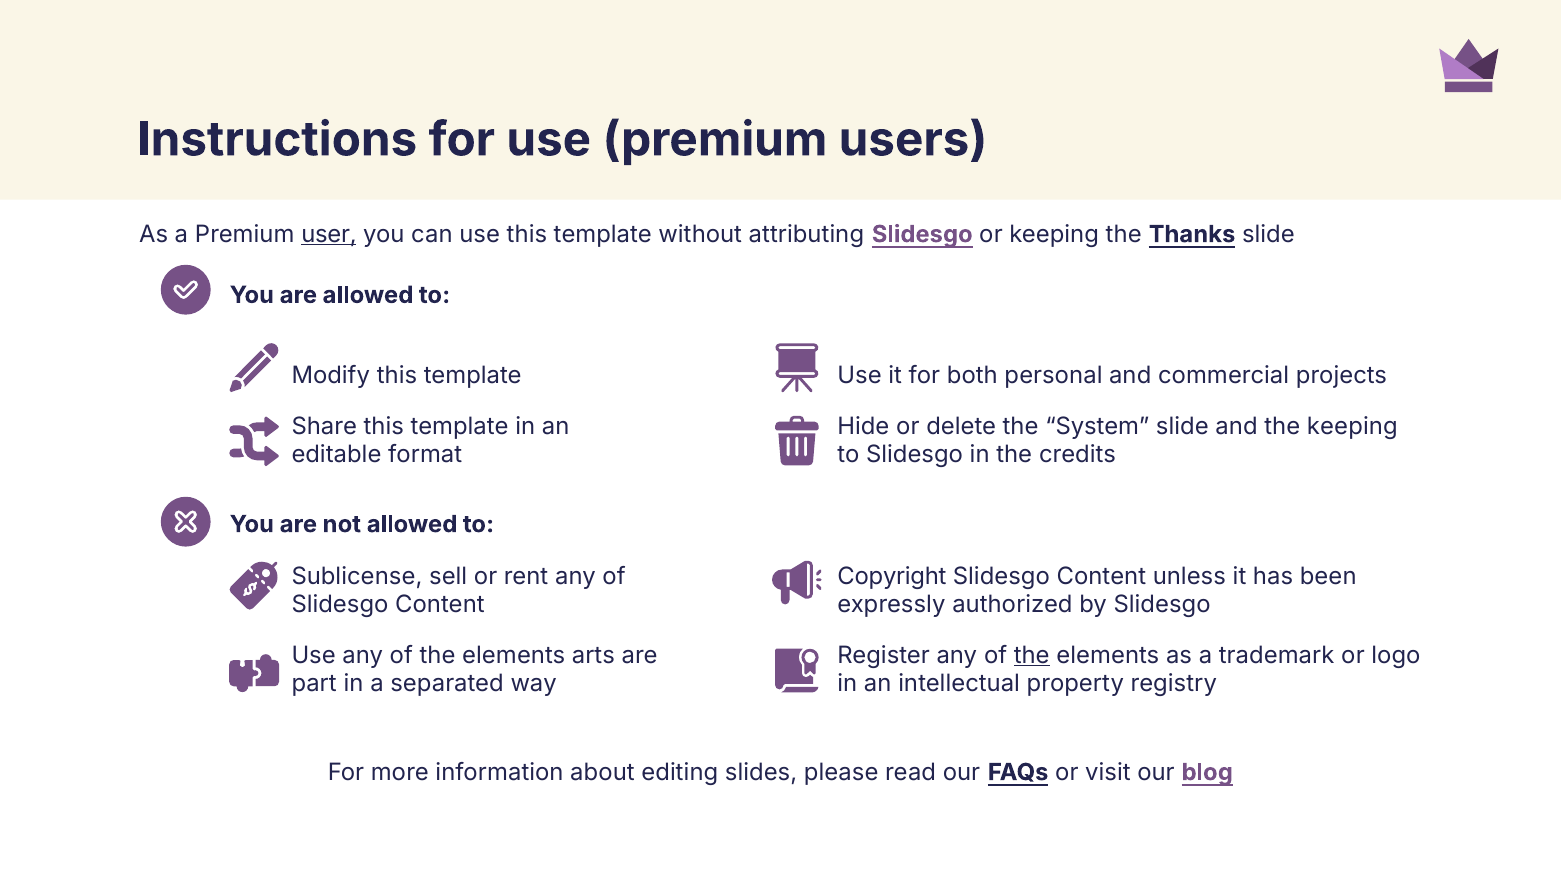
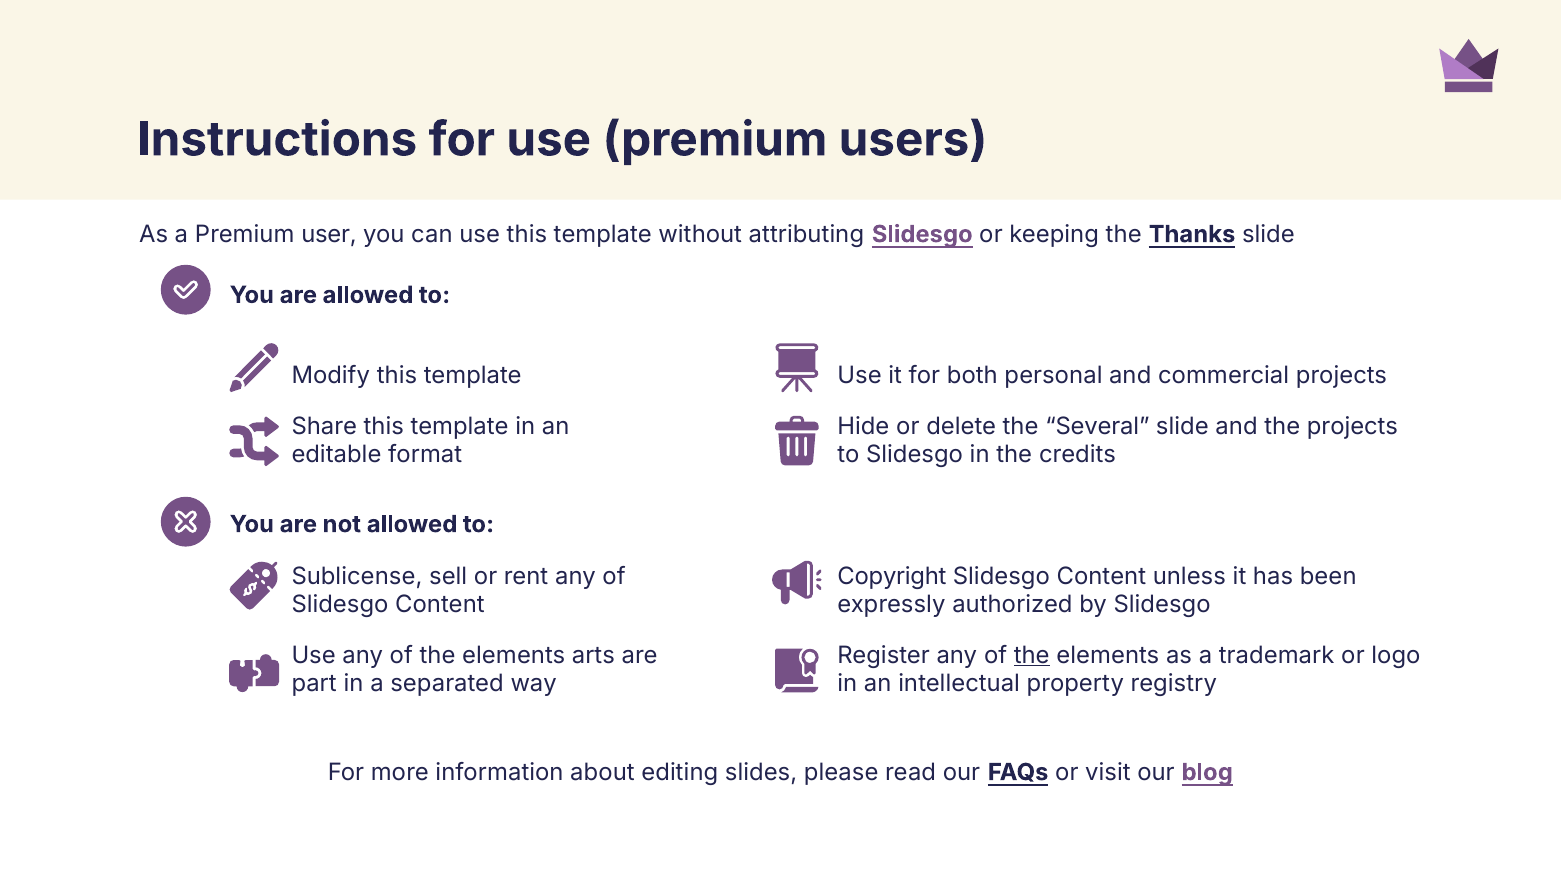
user underline: present -> none
System: System -> Several
the keeping: keeping -> projects
